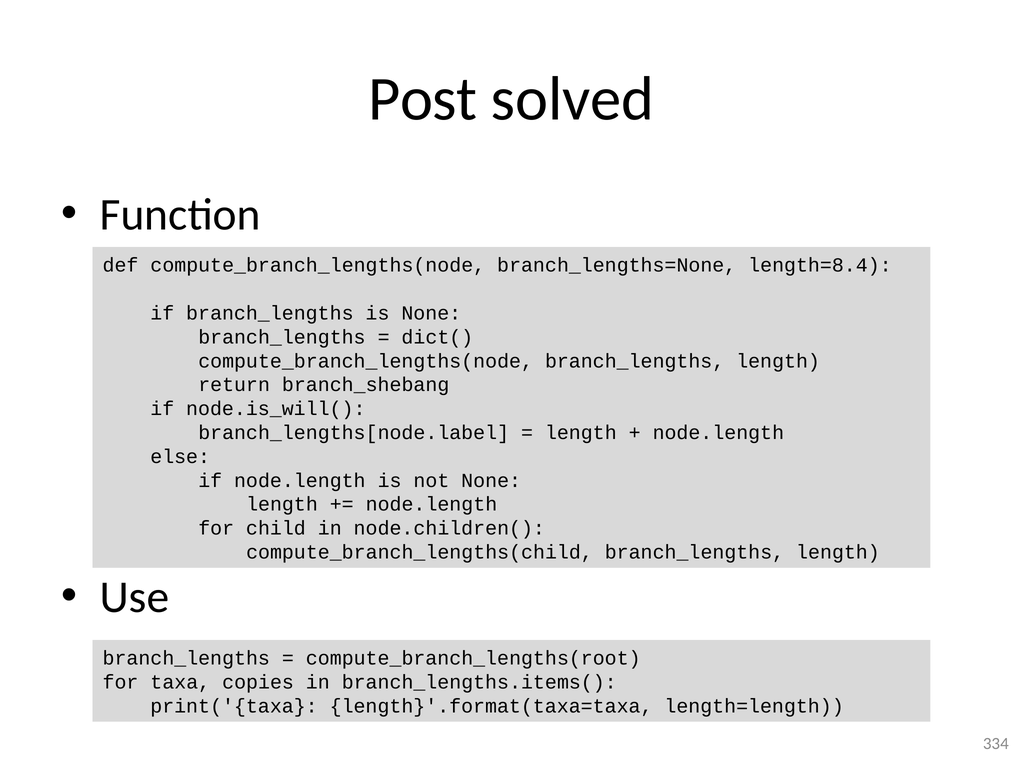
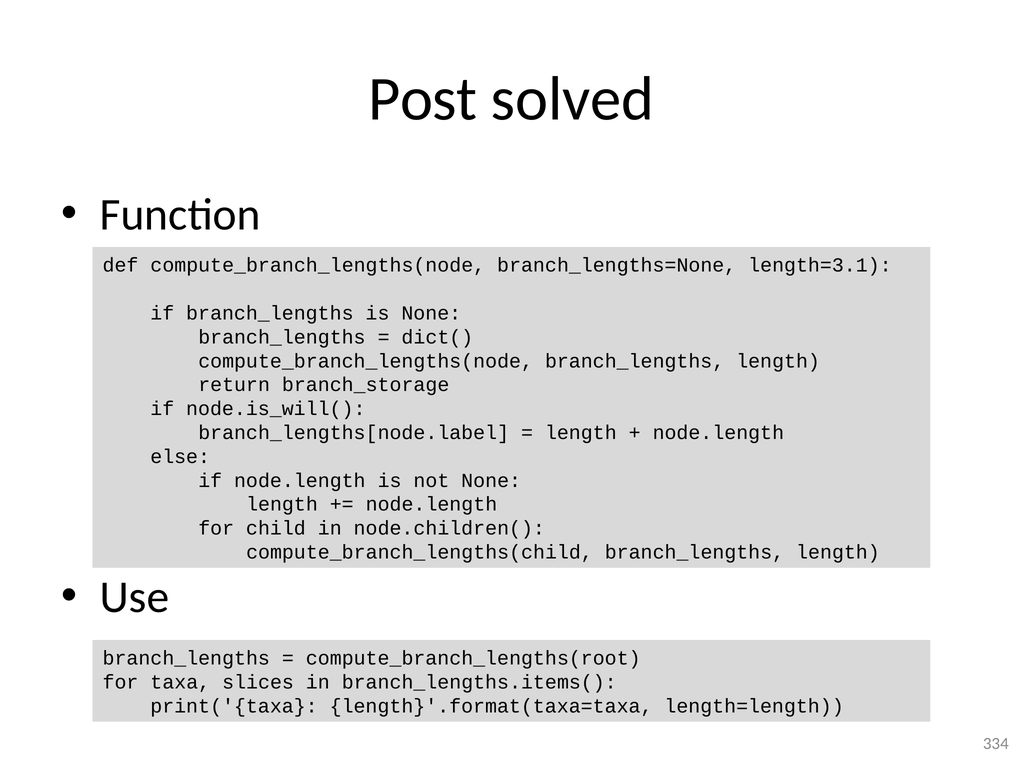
length=8.4: length=8.4 -> length=3.1
branch_shebang: branch_shebang -> branch_storage
copies: copies -> slices
